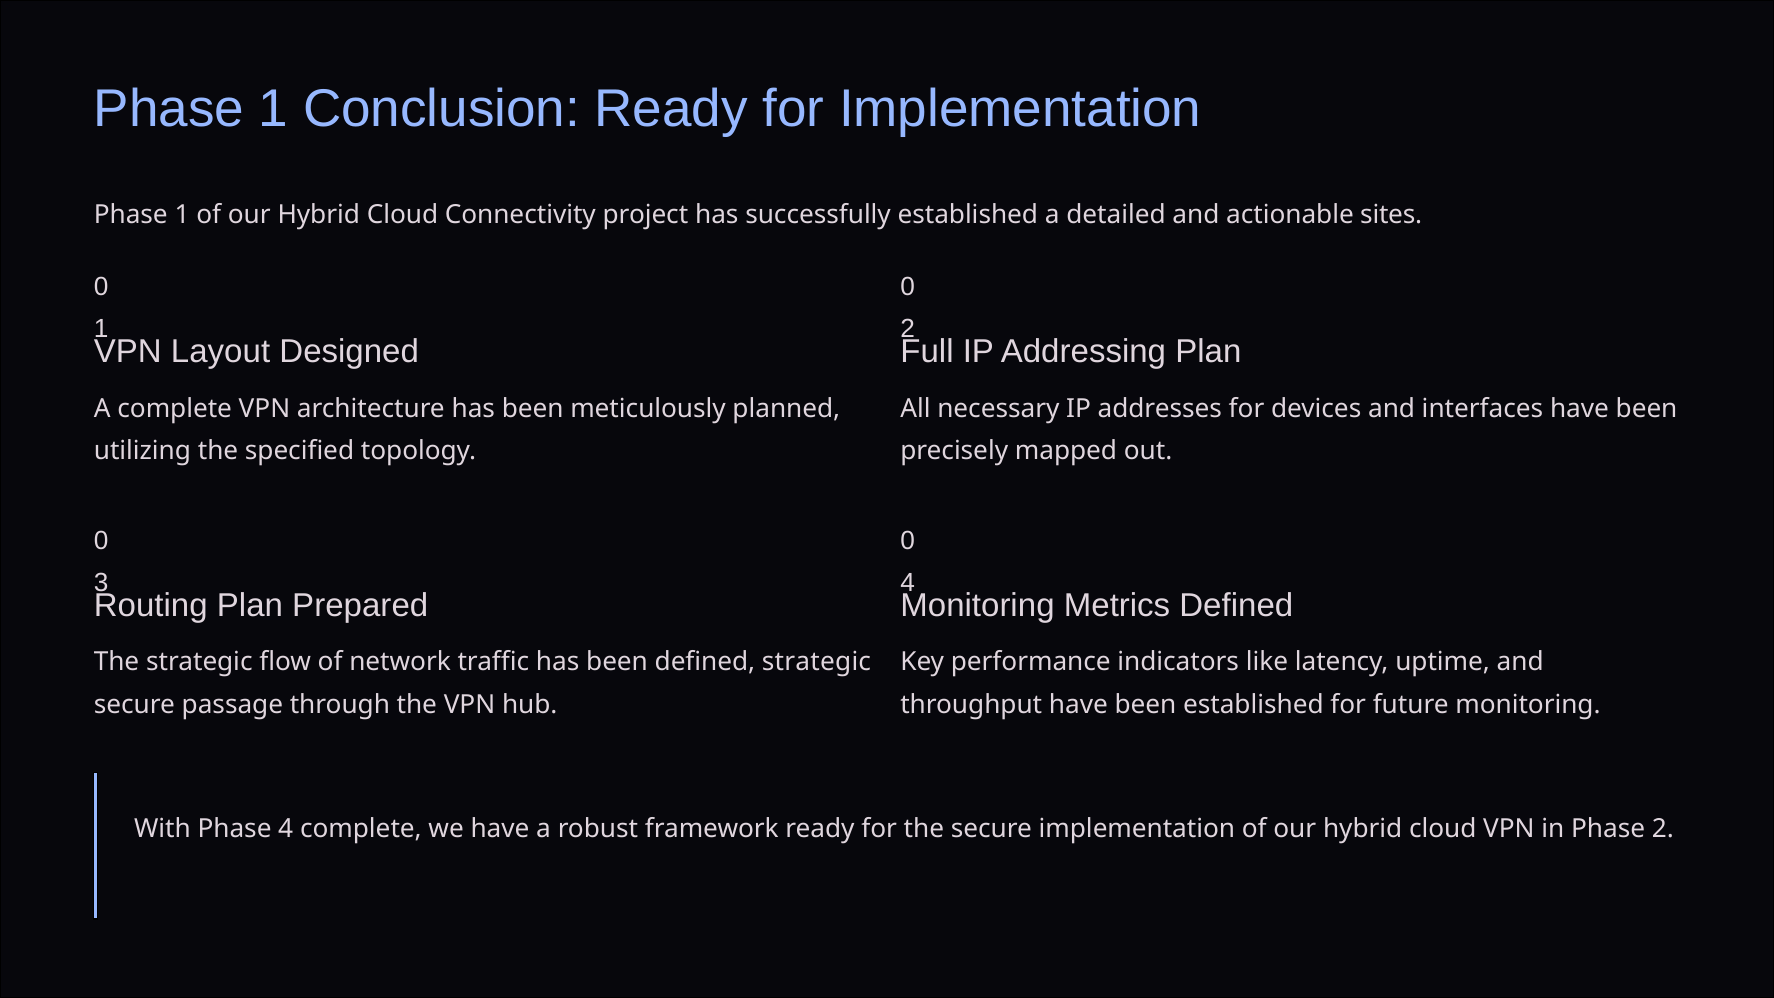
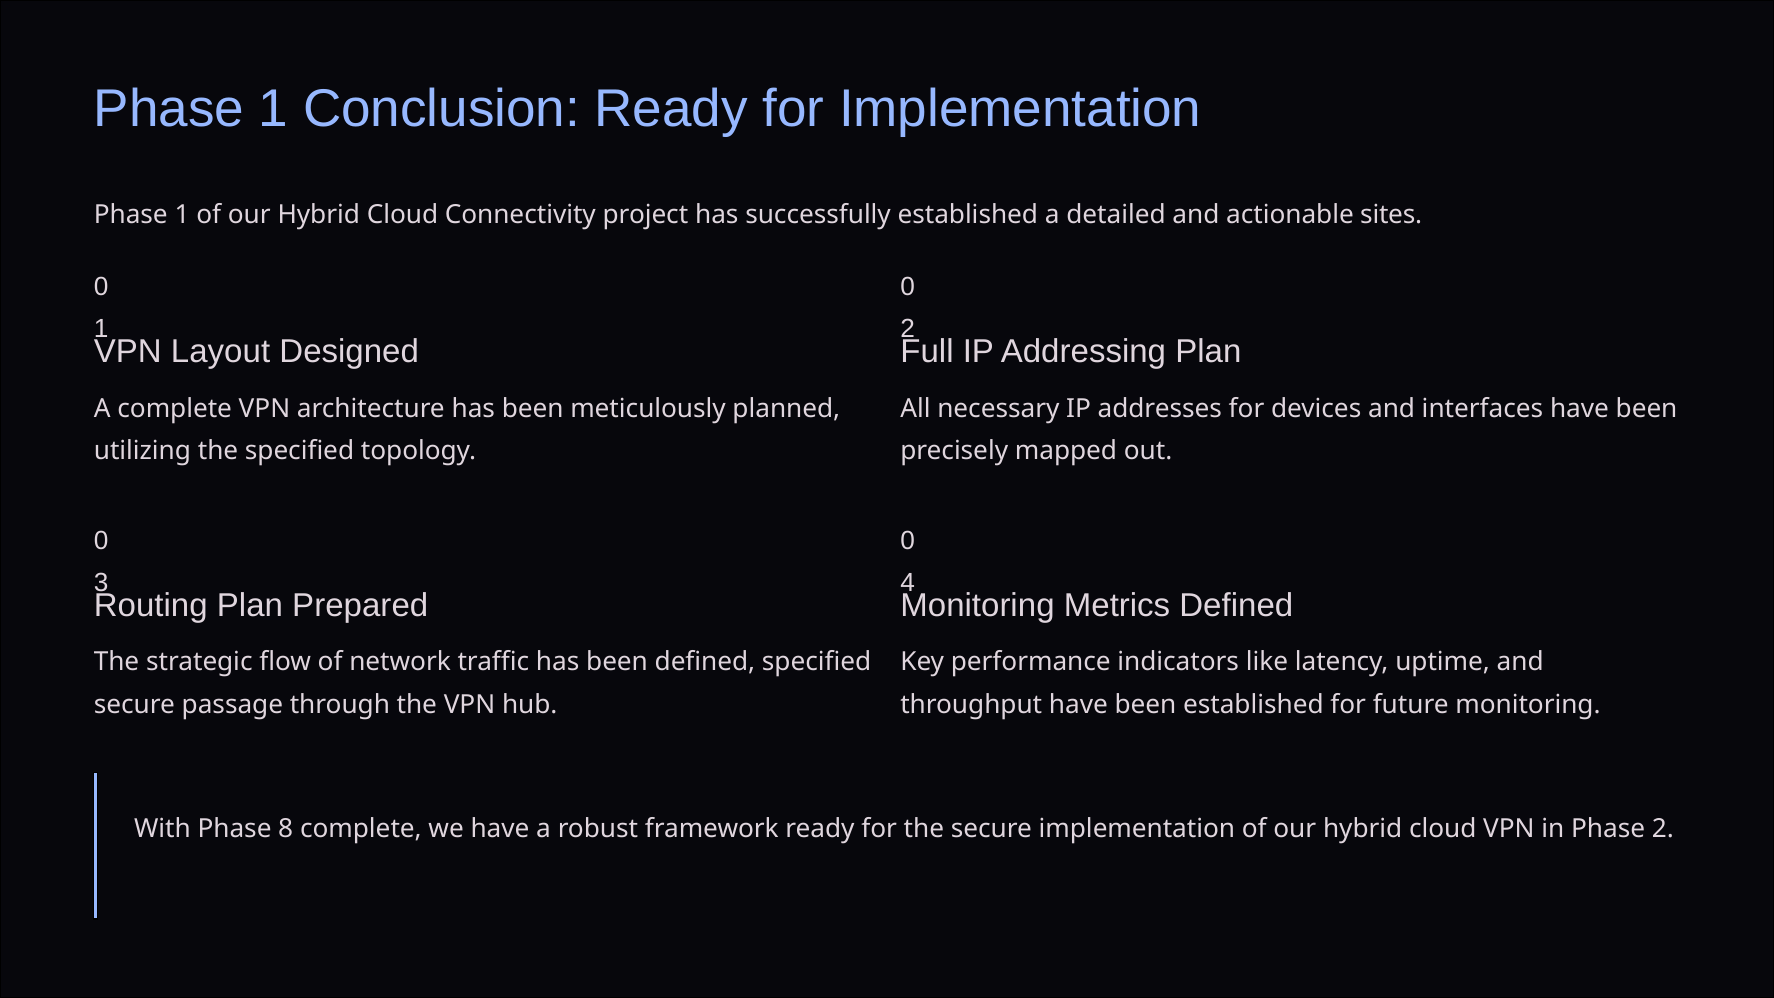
defined strategic: strategic -> specified
Phase 4: 4 -> 8
